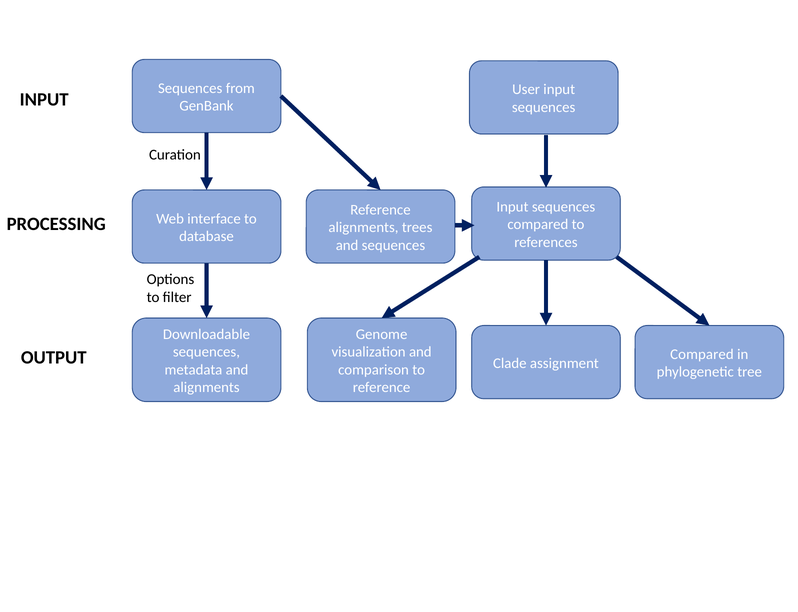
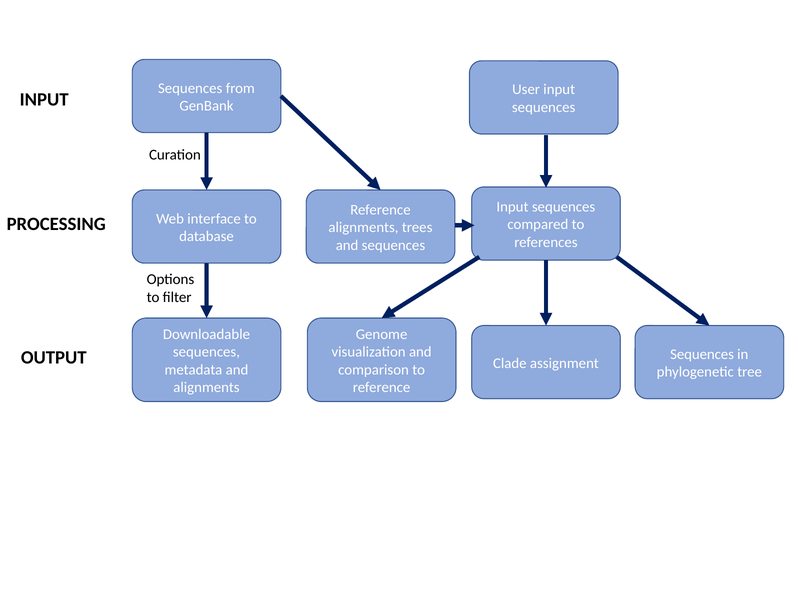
Compared at (702, 354): Compared -> Sequences
